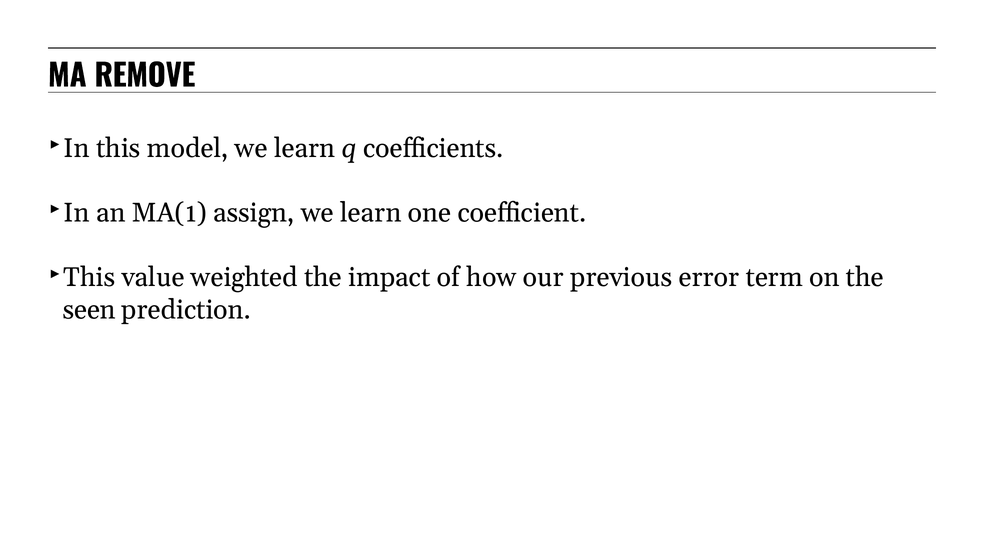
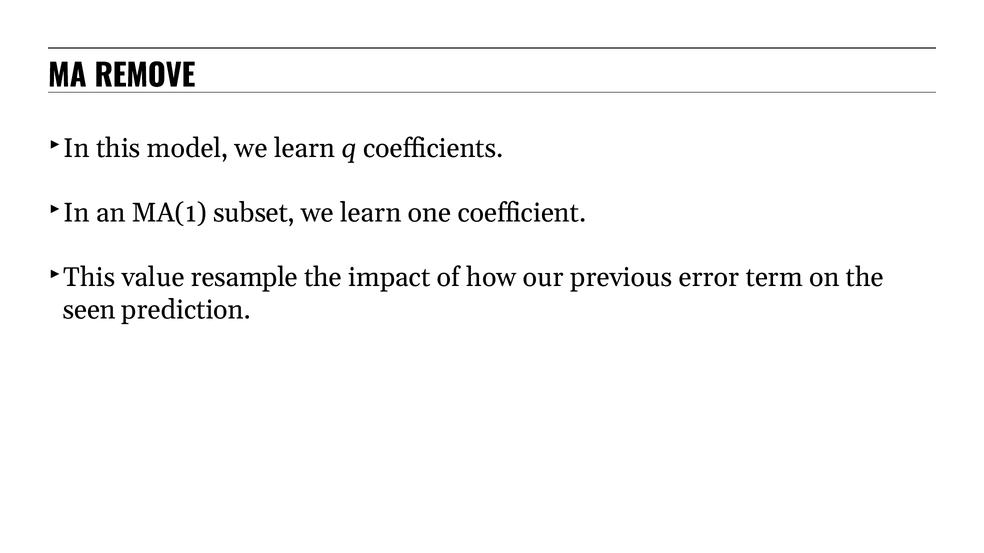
assign: assign -> subset
weighted: weighted -> resample
